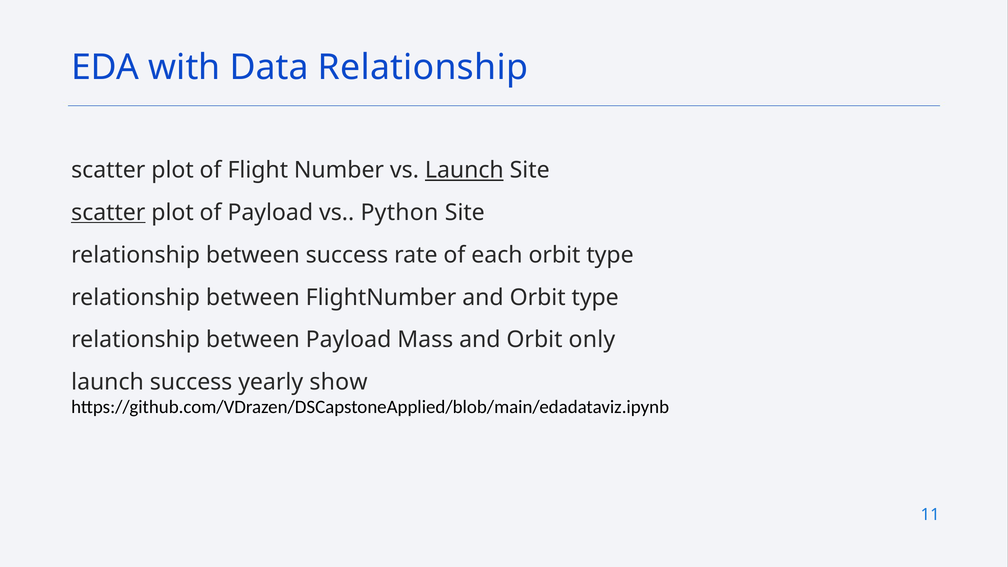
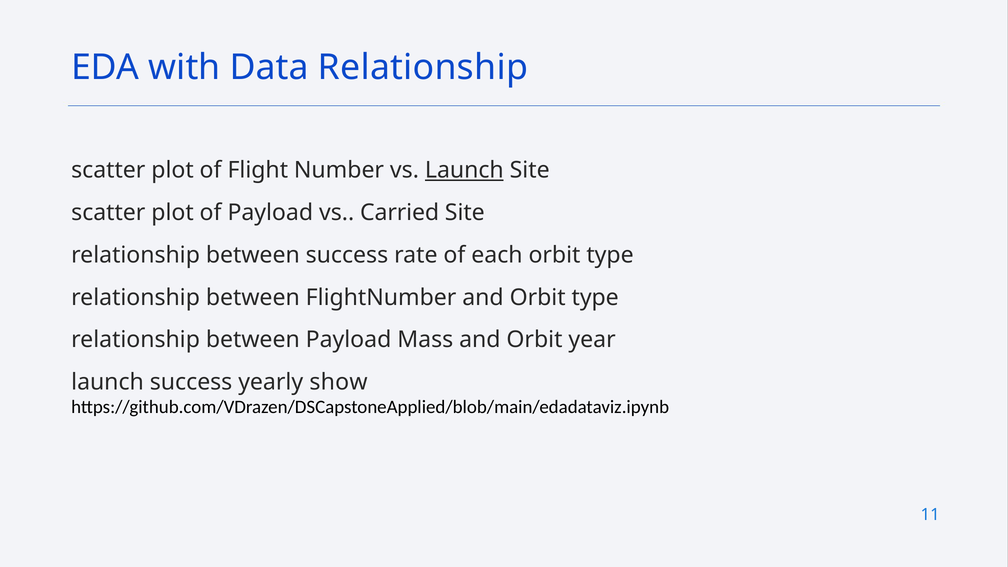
scatter at (108, 213) underline: present -> none
Python: Python -> Carried
only: only -> year
